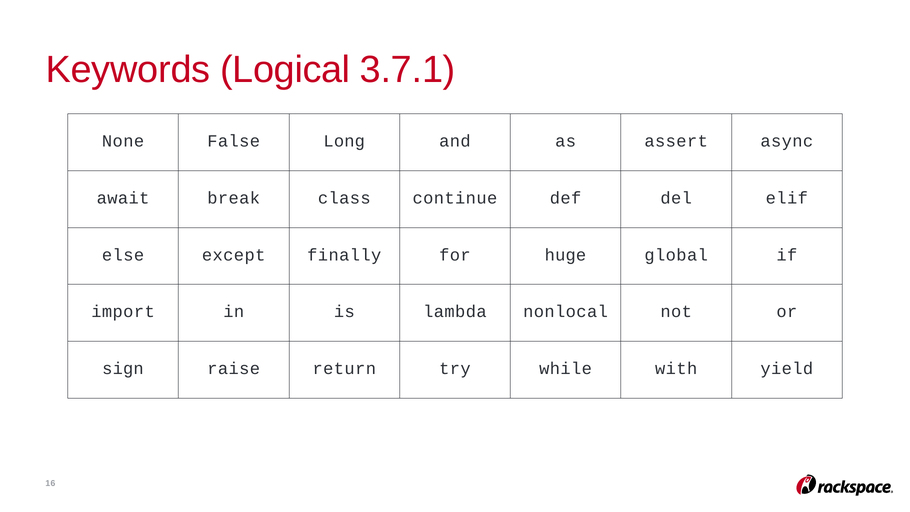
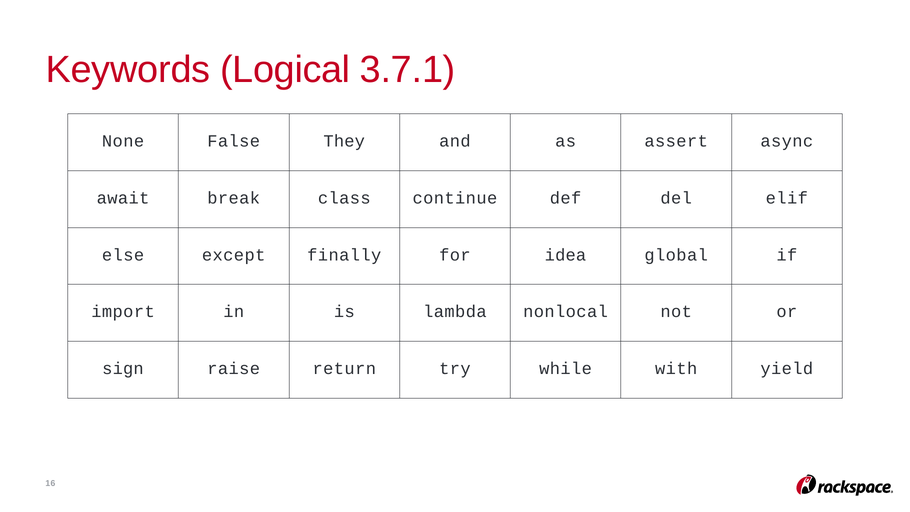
Long: Long -> They
huge: huge -> idea
